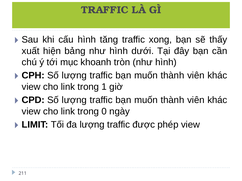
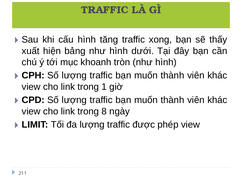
0: 0 -> 8
